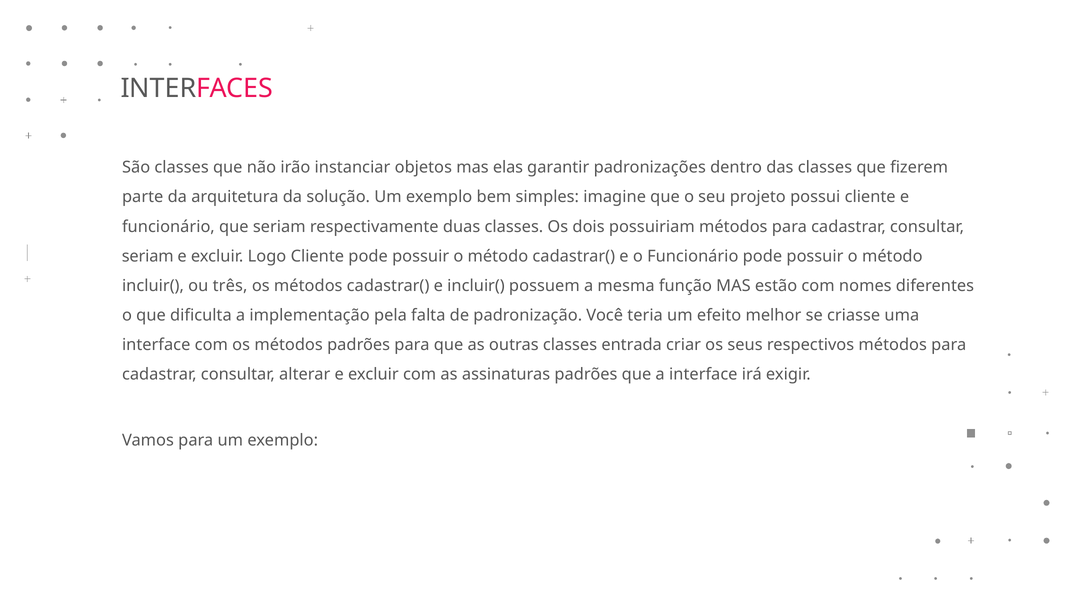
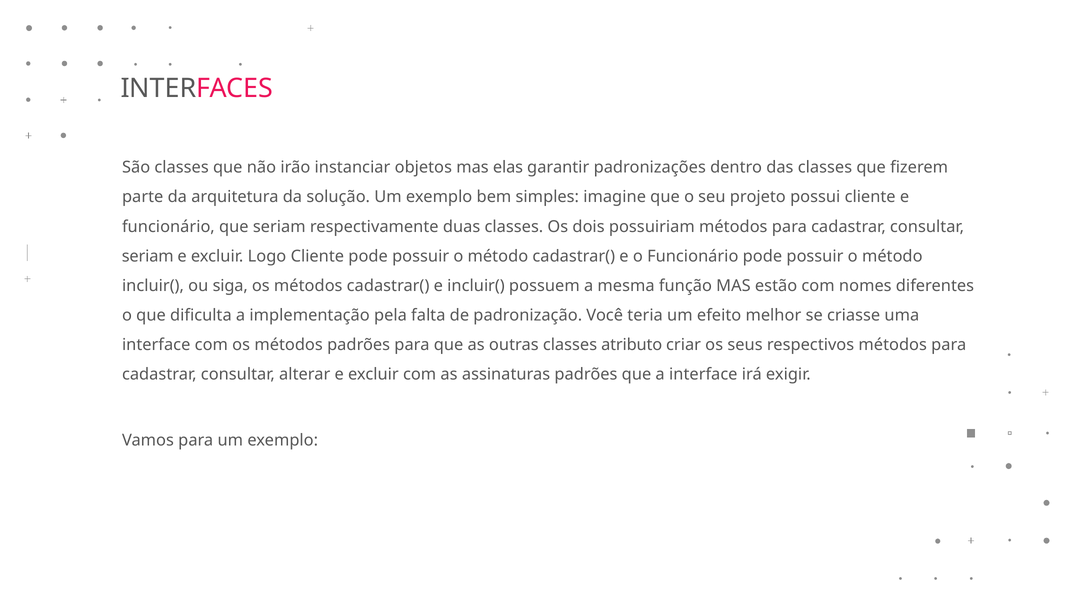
três: três -> siga
entrada: entrada -> atributo
